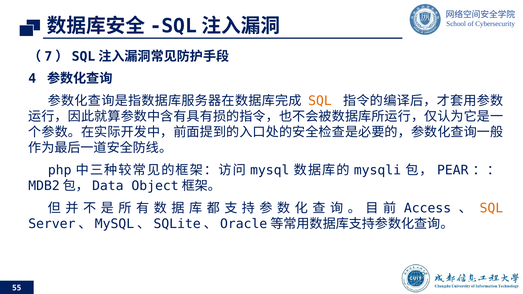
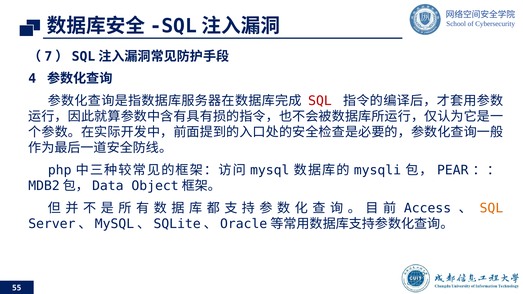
SQL at (320, 101) colour: orange -> red
